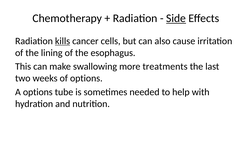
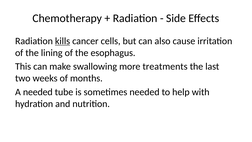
Side underline: present -> none
of options: options -> months
A options: options -> needed
